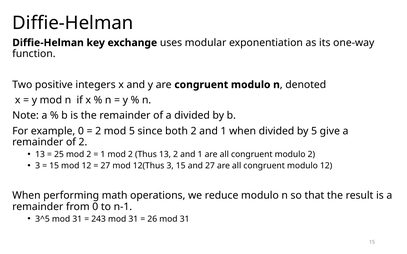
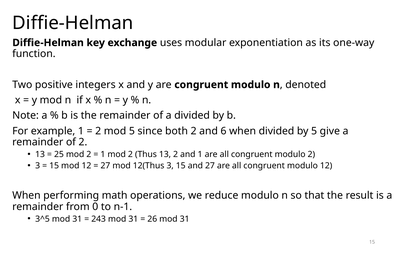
example 0: 0 -> 1
both 2 and 1: 1 -> 6
